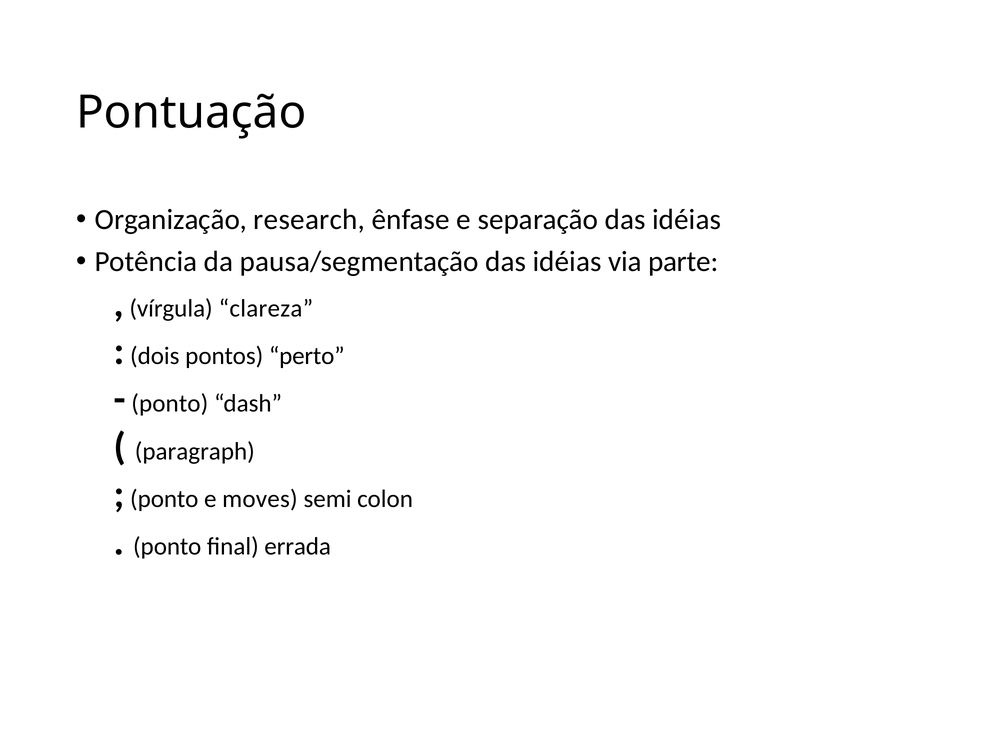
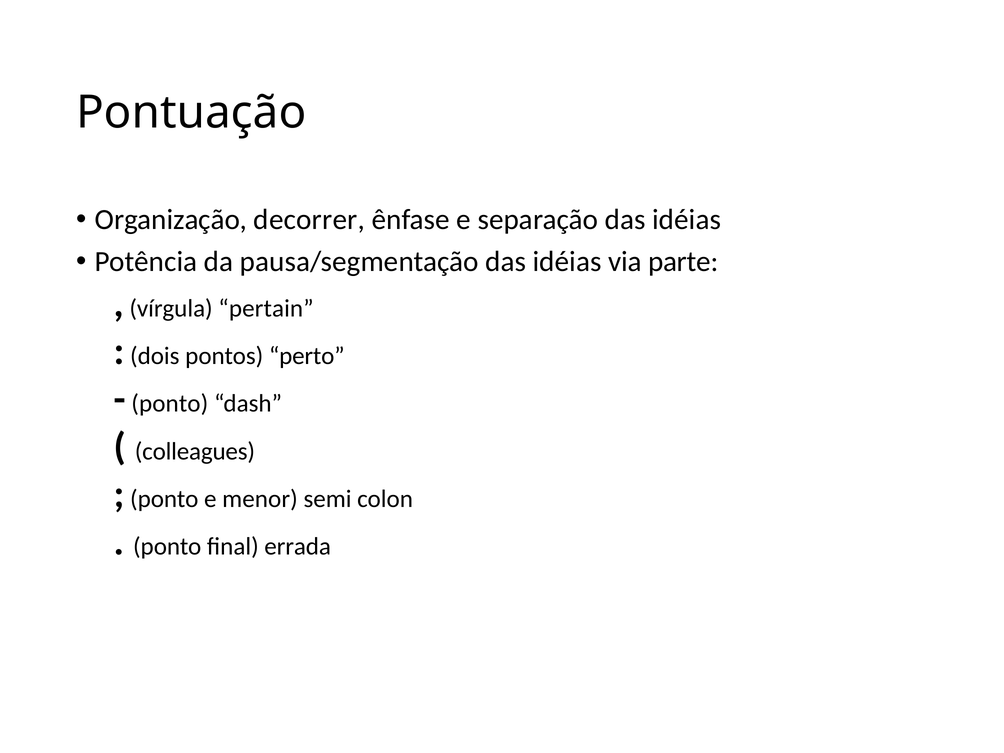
research: research -> decorrer
clareza: clareza -> pertain
paragraph: paragraph -> colleagues
moves: moves -> menor
